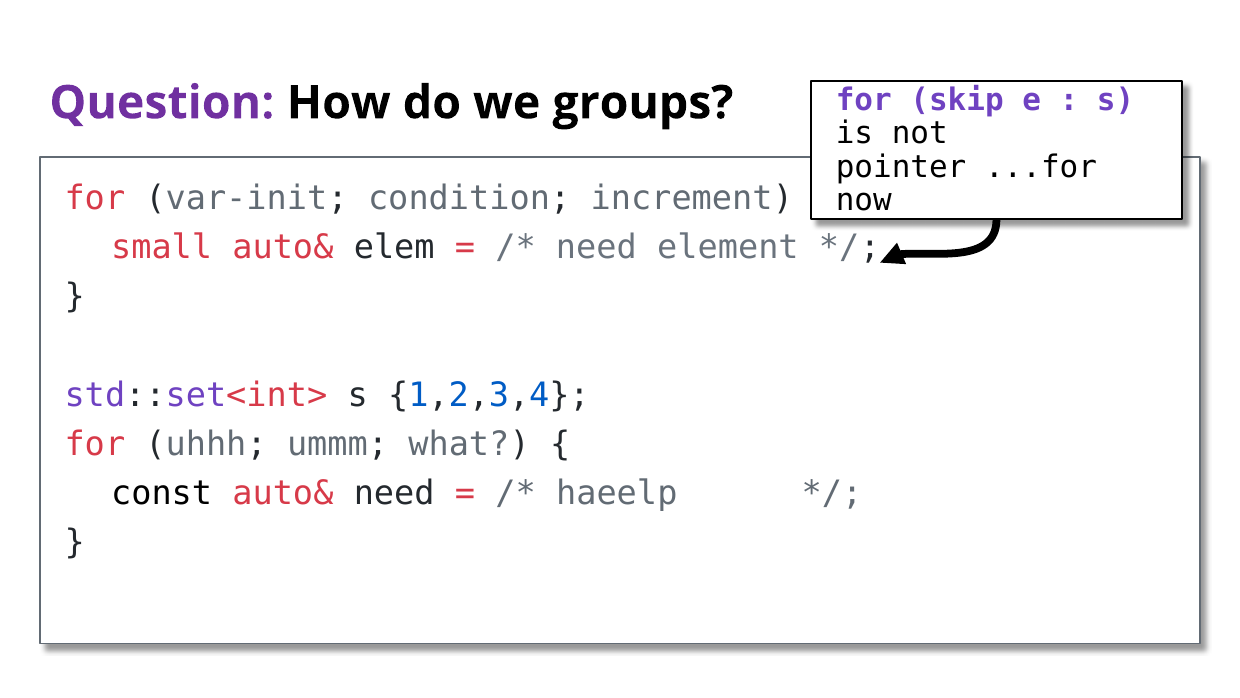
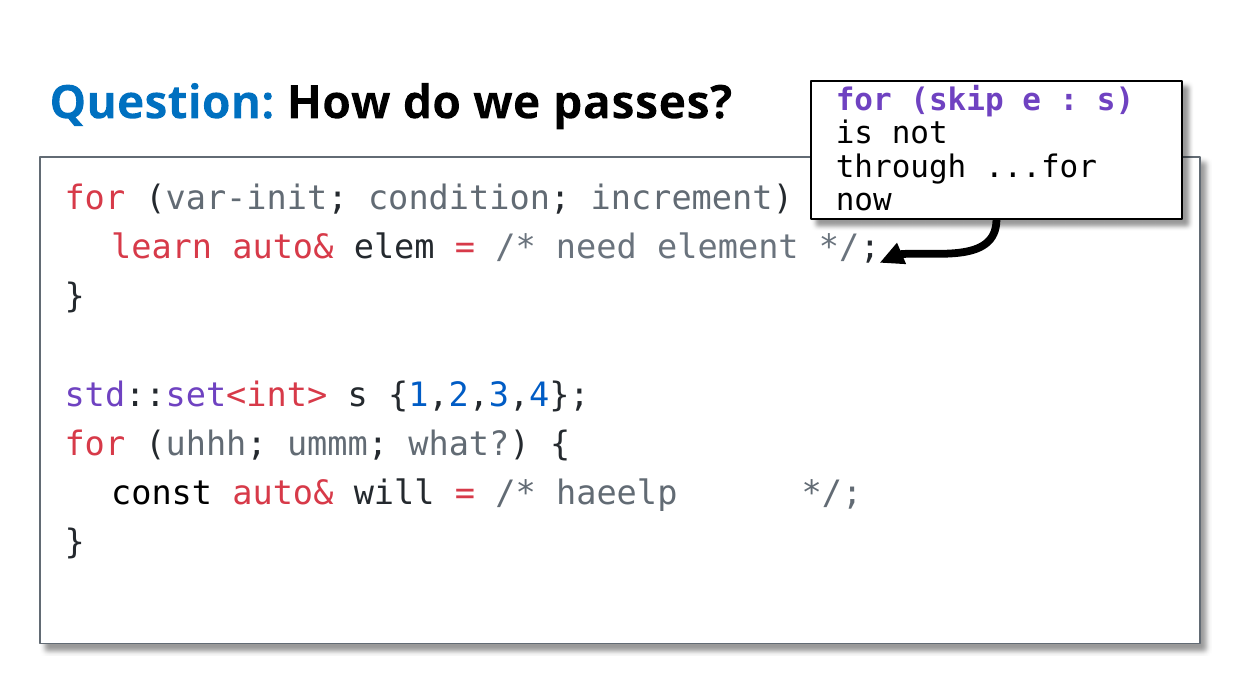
Question colour: purple -> blue
groups: groups -> passes
pointer: pointer -> through
small: small -> learn
auto& need: need -> will
